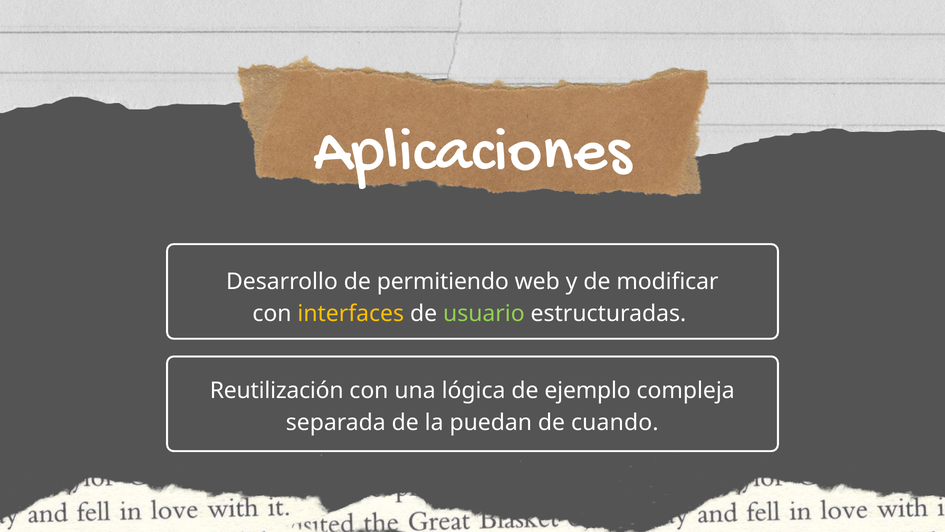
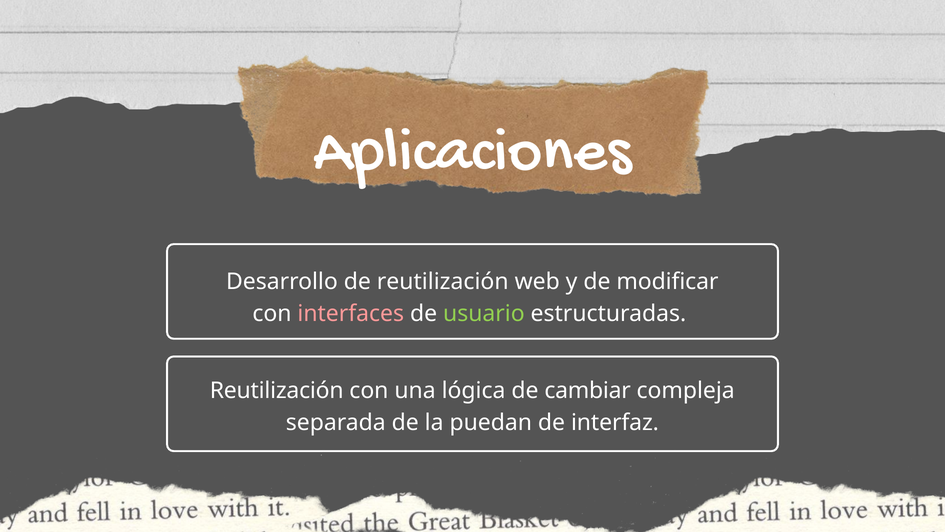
de permitiendo: permitiendo -> reutilización
interfaces colour: yellow -> pink
ejemplo: ejemplo -> cambiar
cuando: cuando -> interfaz
